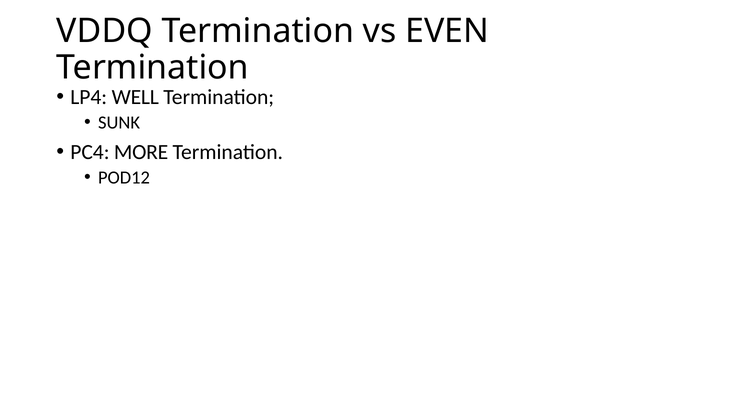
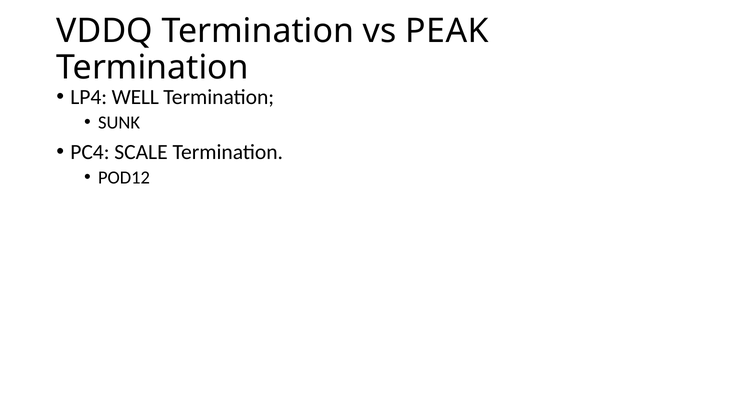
EVEN: EVEN -> PEAK
MORE: MORE -> SCALE
